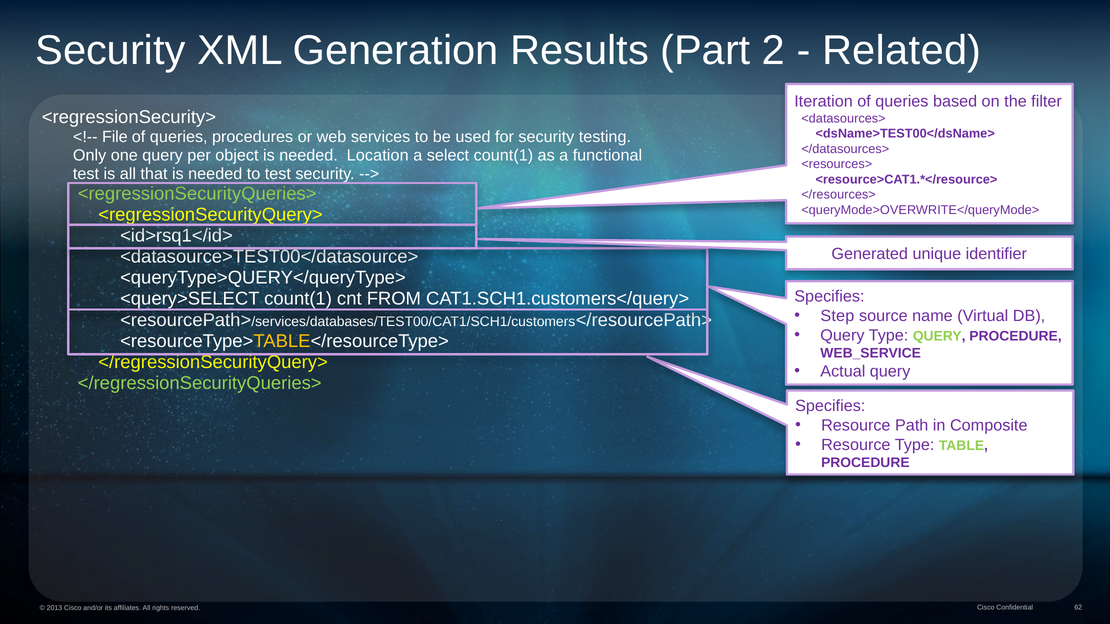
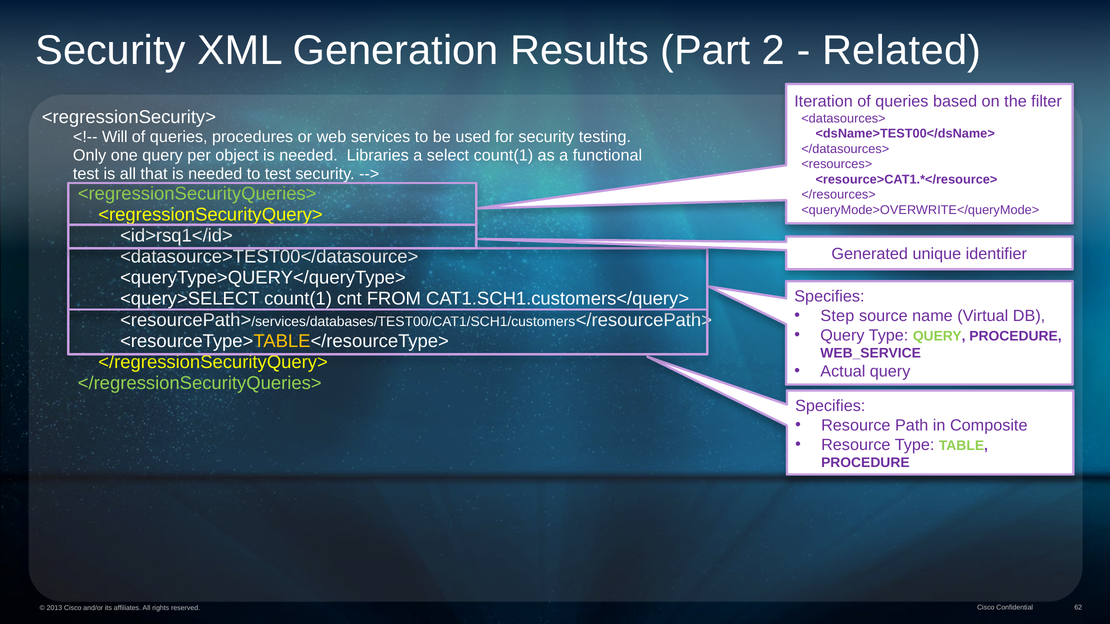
File: File -> Will
Location: Location -> Libraries
